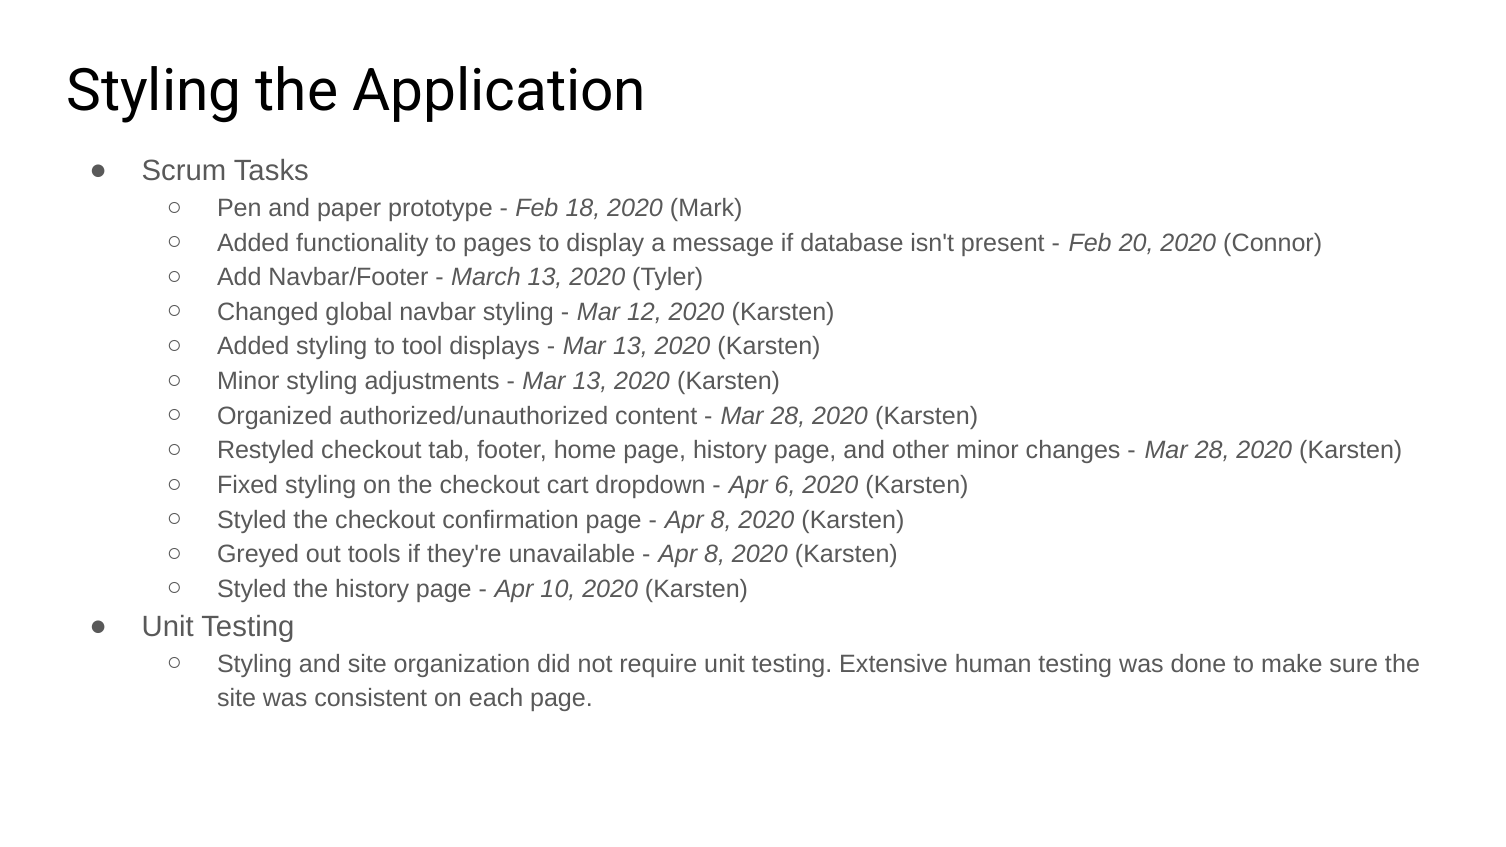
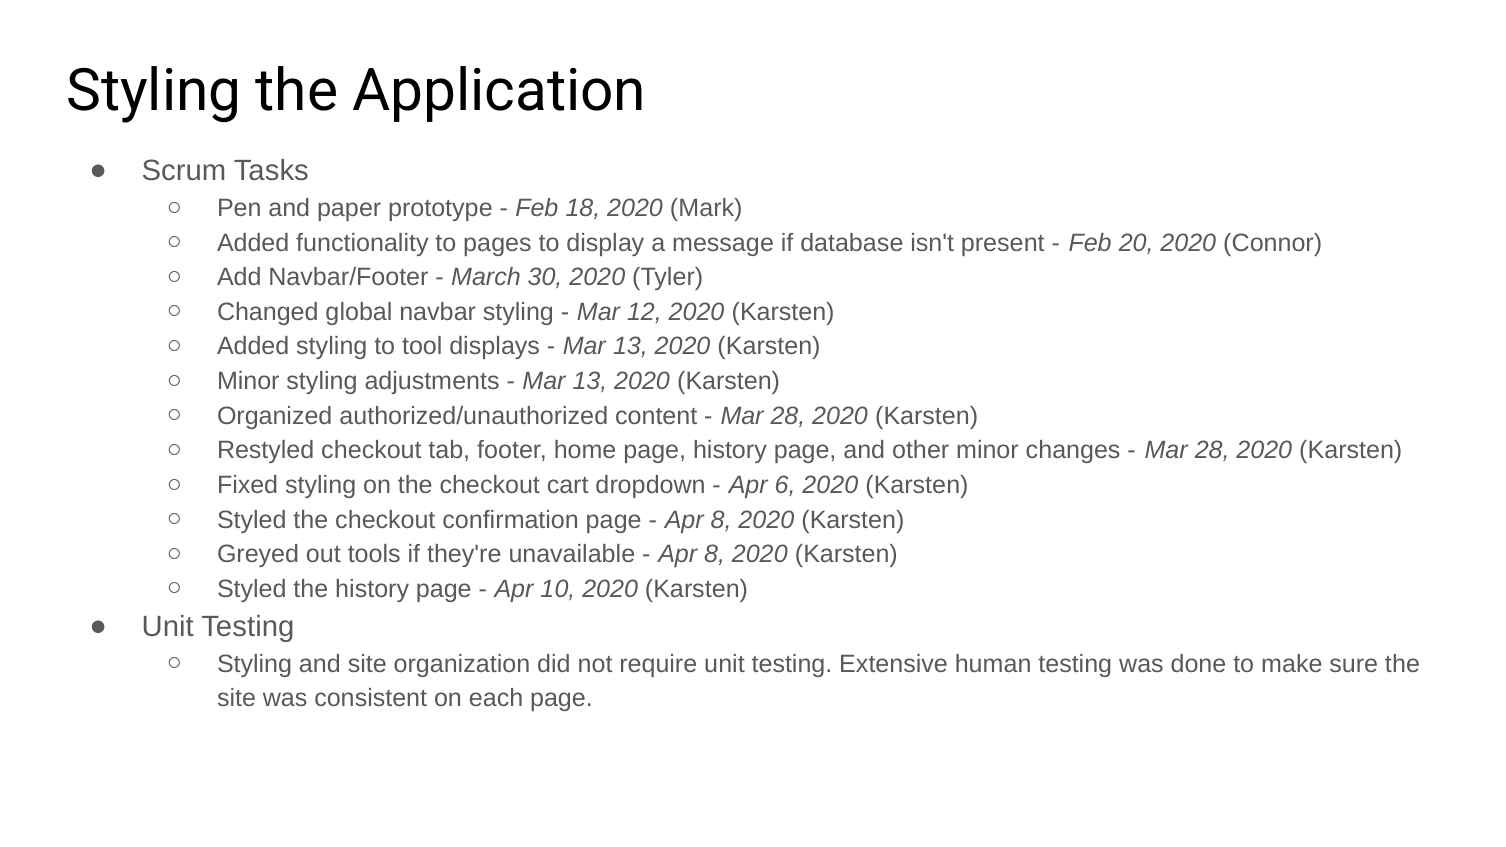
March 13: 13 -> 30
